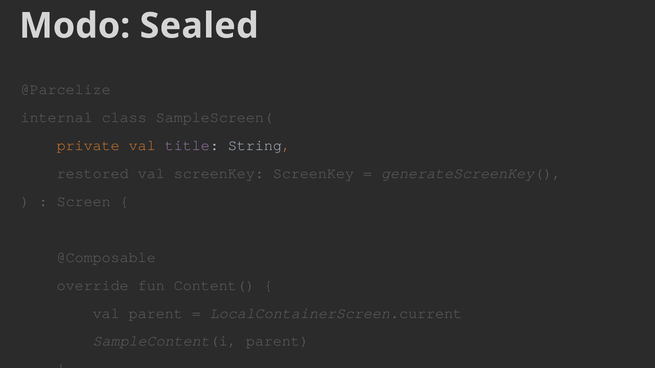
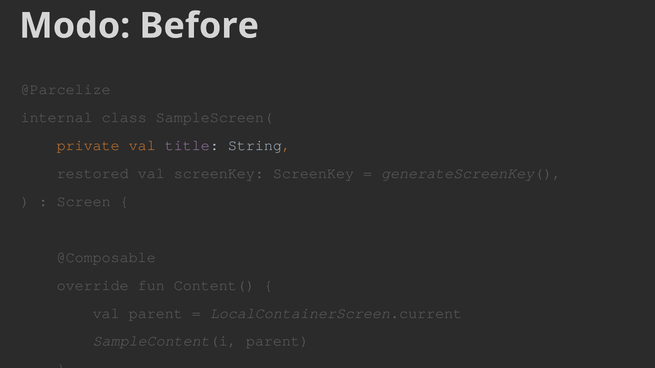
Sealed: Sealed -> Before
